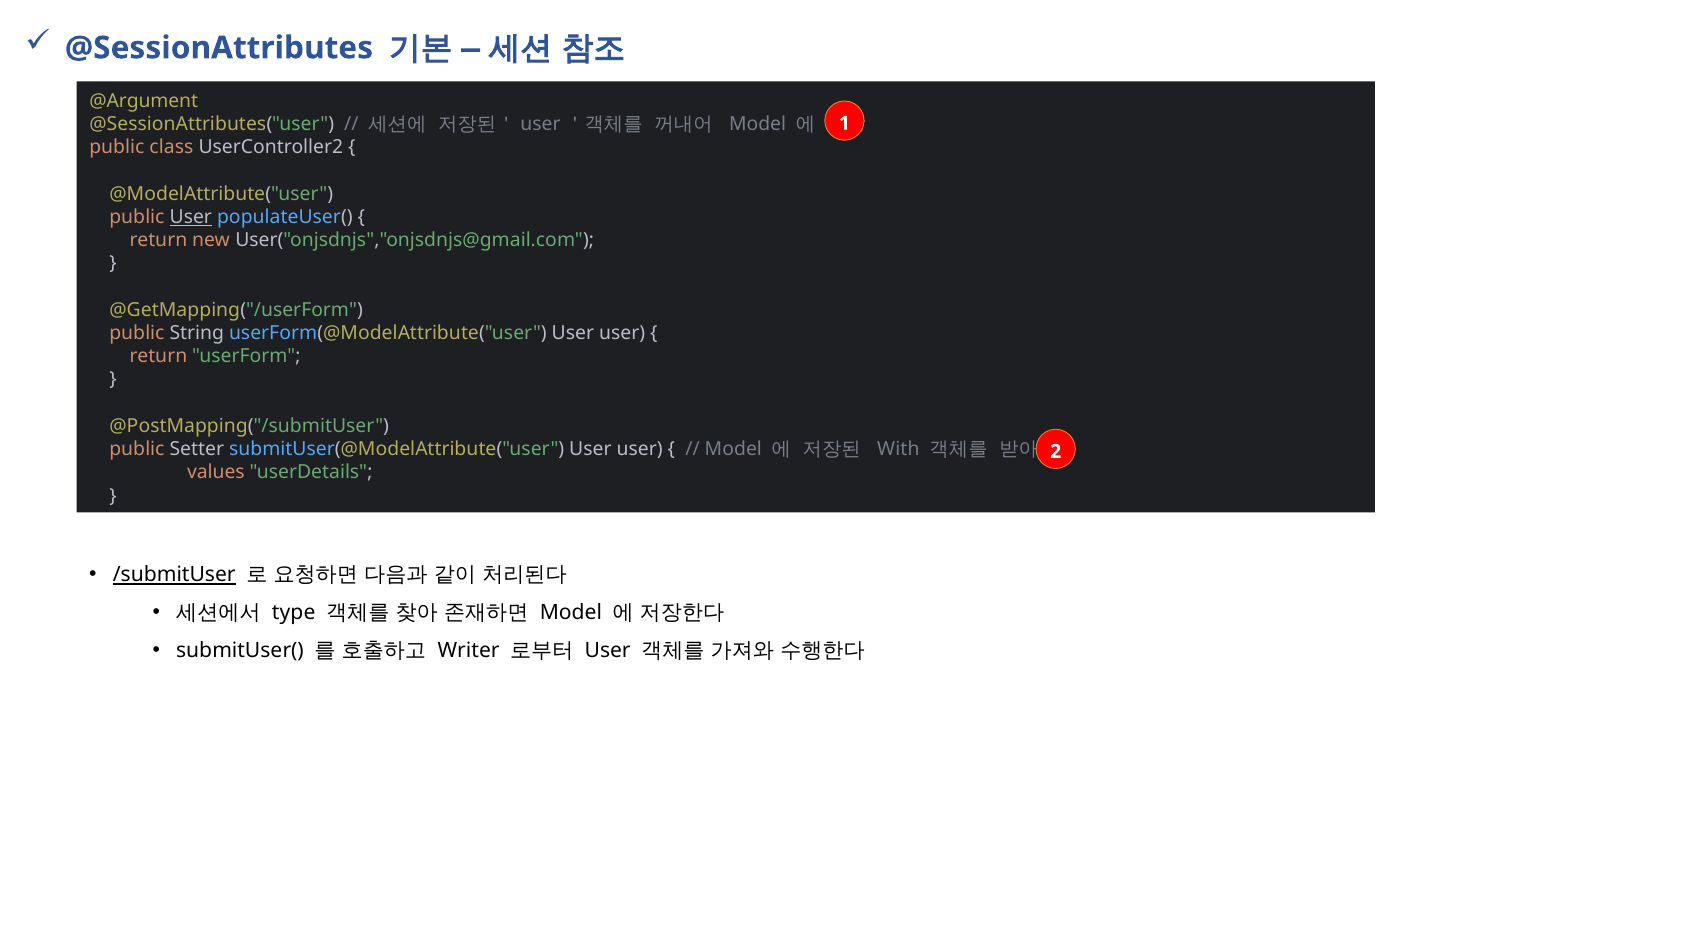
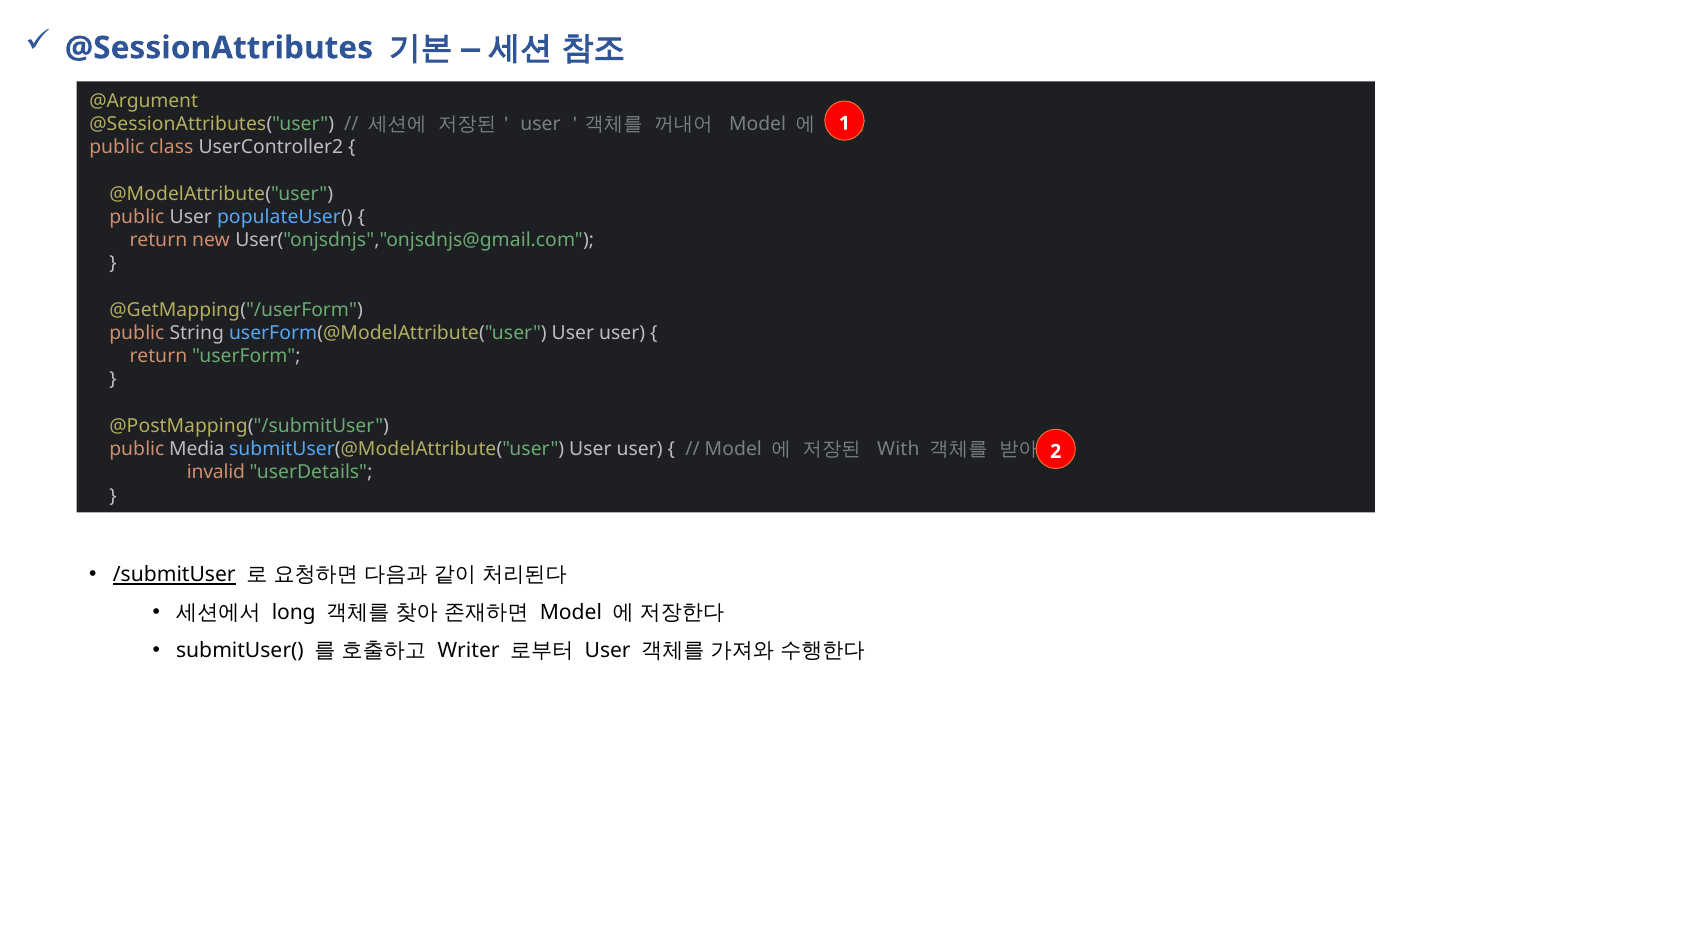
User at (191, 217) underline: present -> none
Setter: Setter -> Media
values: values -> invalid
type: type -> long
